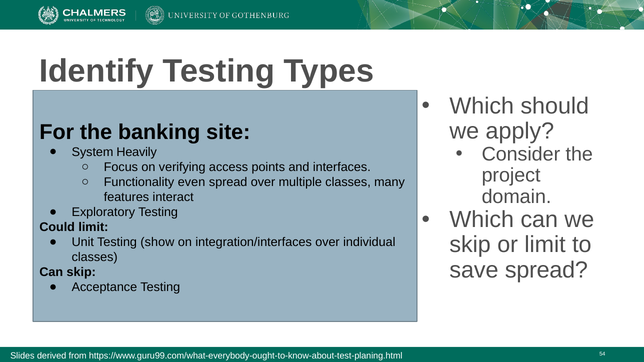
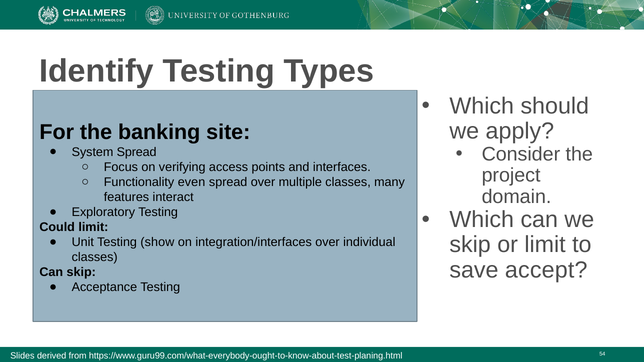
System Heavily: Heavily -> Spread
save spread: spread -> accept
